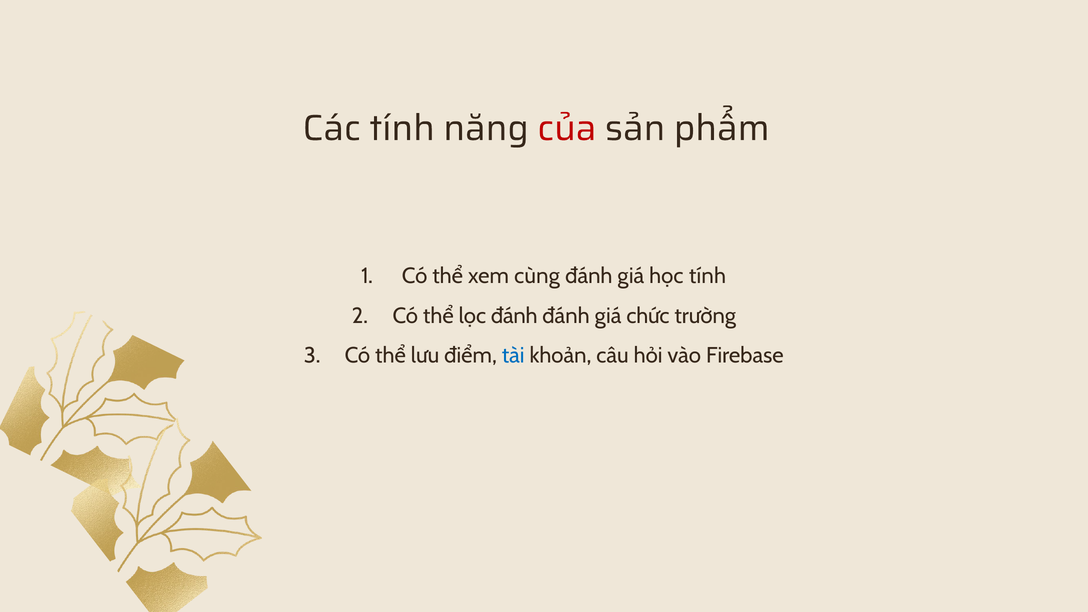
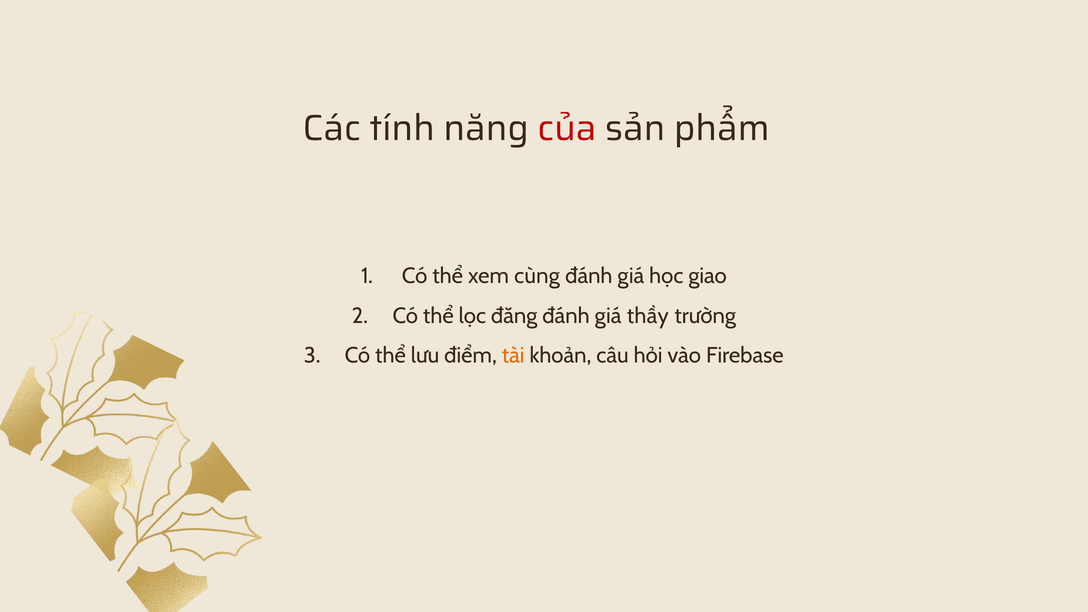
học tính: tính -> giao
lọc đánh: đánh -> đăng
chức: chức -> thầy
tài colour: blue -> orange
